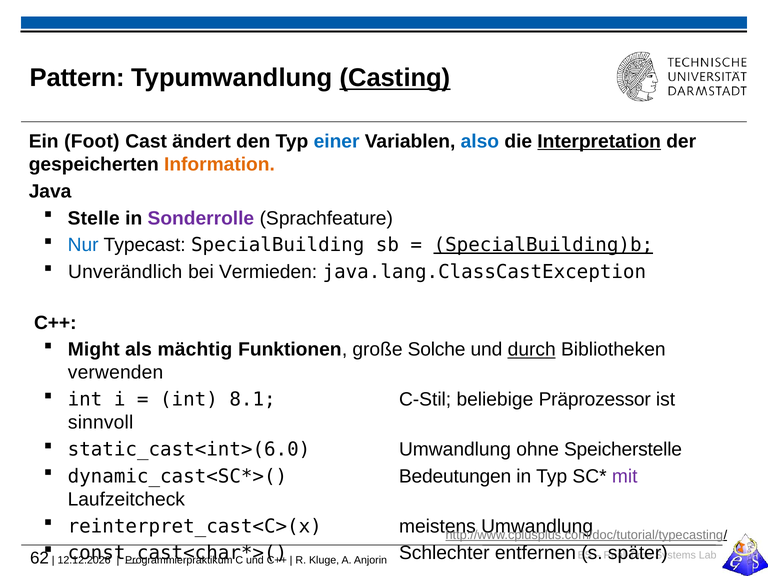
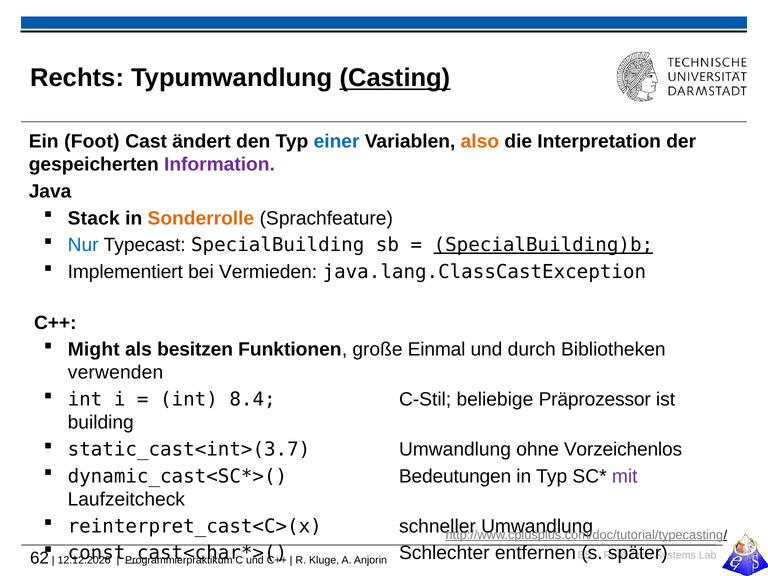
Pattern: Pattern -> Rechts
also colour: blue -> orange
Interpretation underline: present -> none
Information colour: orange -> purple
Stelle: Stelle -> Stack
Sonderrolle colour: purple -> orange
Unverändlich: Unverändlich -> Implementiert
mächtig: mächtig -> besitzen
Solche: Solche -> Einmal
durch underline: present -> none
8.1: 8.1 -> 8.4
sinnvoll: sinnvoll -> building
static_cast<int>(6.0: static_cast<int>(6.0 -> static_cast<int>(3.7
Speicherstelle: Speicherstelle -> Vorzeichenlos
meistens: meistens -> schneller
